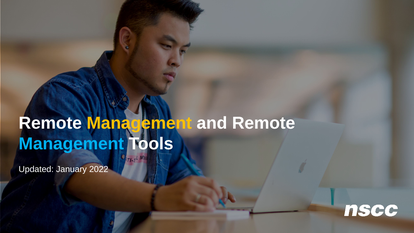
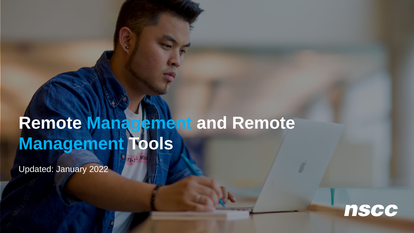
Management at (139, 123) colour: yellow -> light blue
